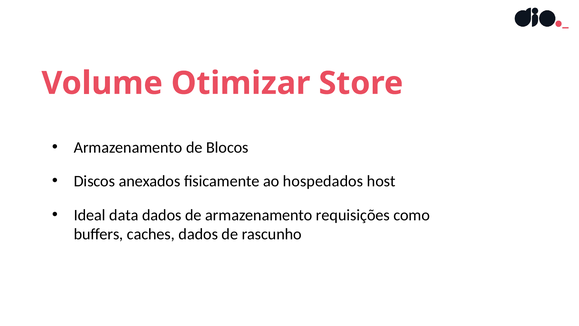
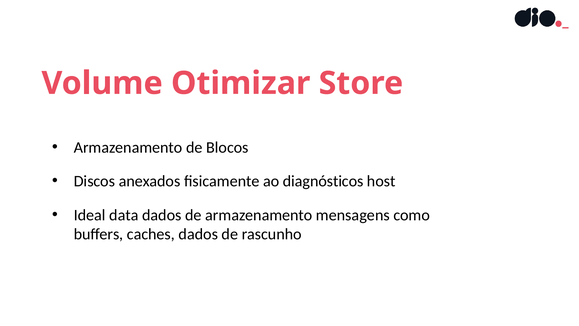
hospedados: hospedados -> diagnósticos
requisições: requisições -> mensagens
